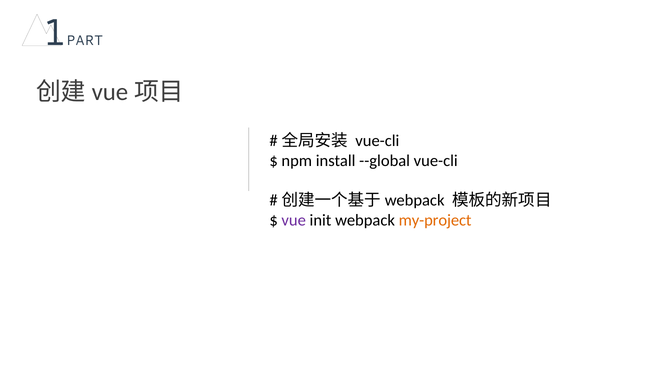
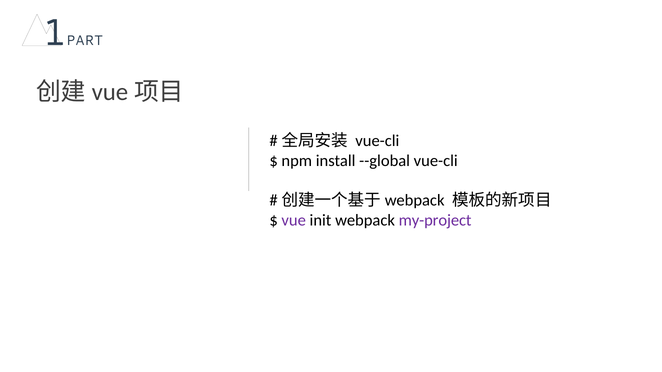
my-project colour: orange -> purple
